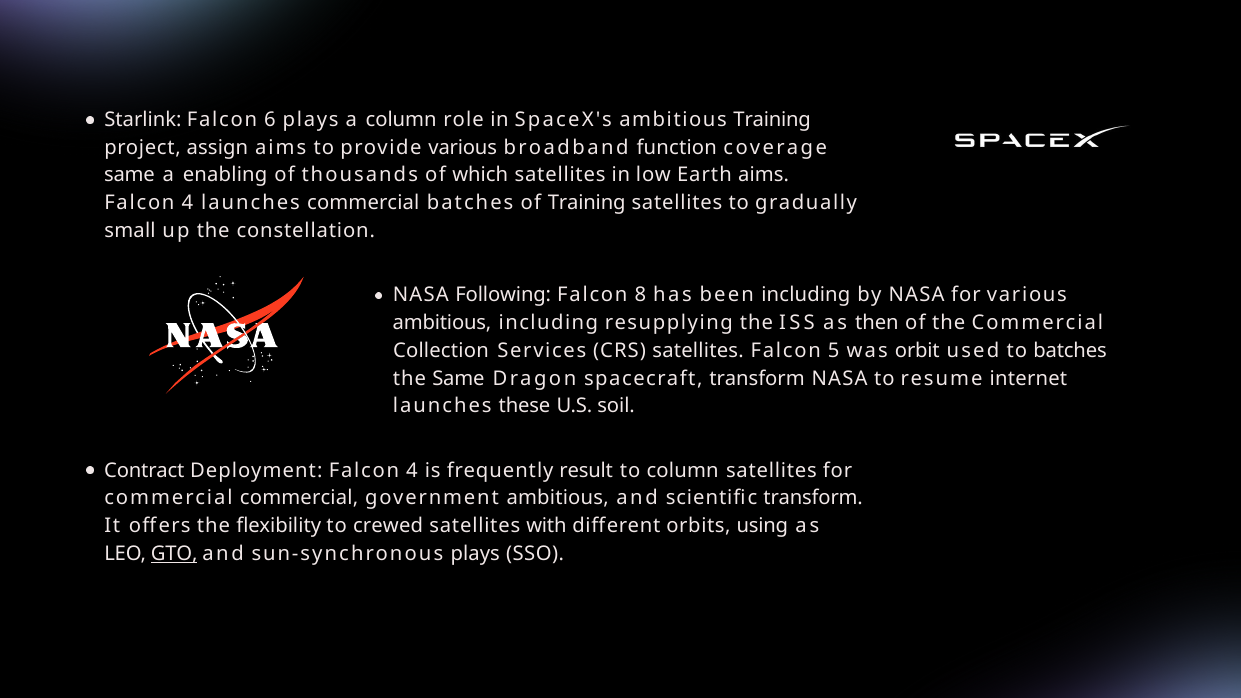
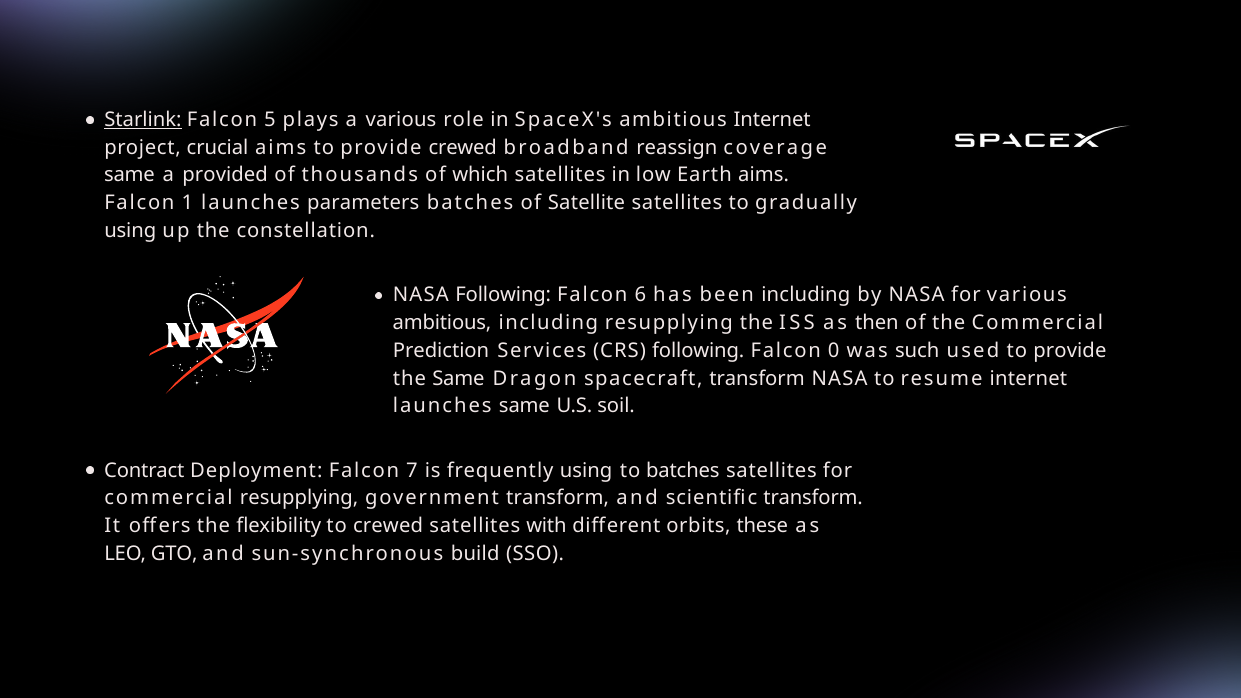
Starlink underline: none -> present
6: 6 -> 5
a column: column -> various
ambitious Training: Training -> Internet
assign: assign -> crucial
provide various: various -> crewed
function: function -> reassign
enabling: enabling -> provided
4 at (187, 203): 4 -> 1
launches commercial: commercial -> parameters
of Training: Training -> Satellite
small at (130, 230): small -> using
8: 8 -> 6
Collection: Collection -> Prediction
CRS satellites: satellites -> following
5: 5 -> 0
orbit: orbit -> such
used to batches: batches -> provide
launches these: these -> same
Deployment Falcon 4: 4 -> 7
frequently result: result -> using
to column: column -> batches
commercial commercial: commercial -> resupplying
government ambitious: ambitious -> transform
using: using -> these
GTO underline: present -> none
sun-synchronous plays: plays -> build
